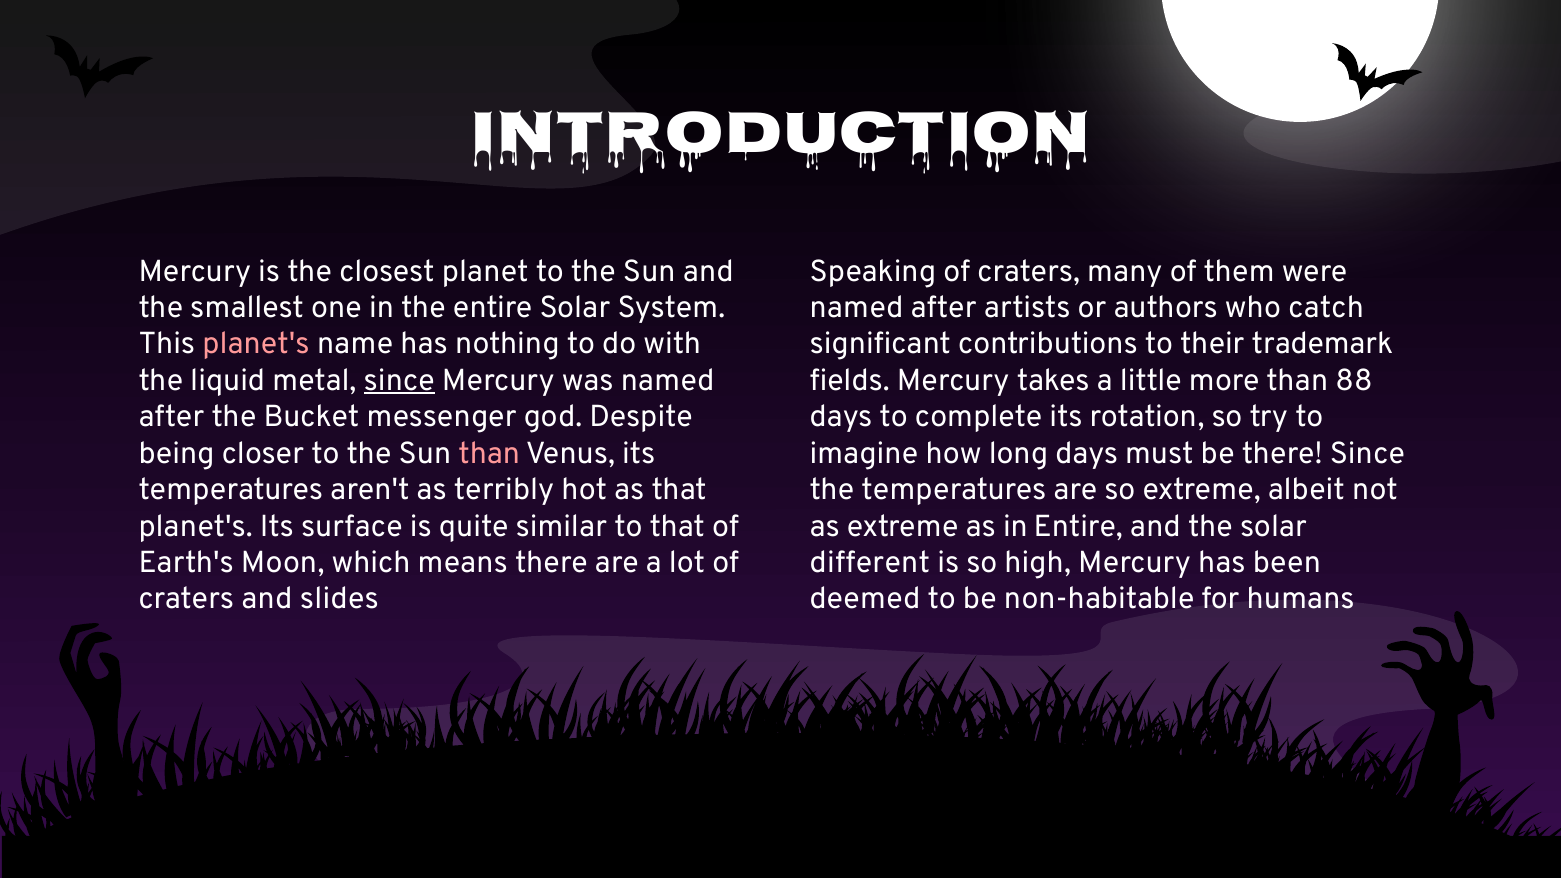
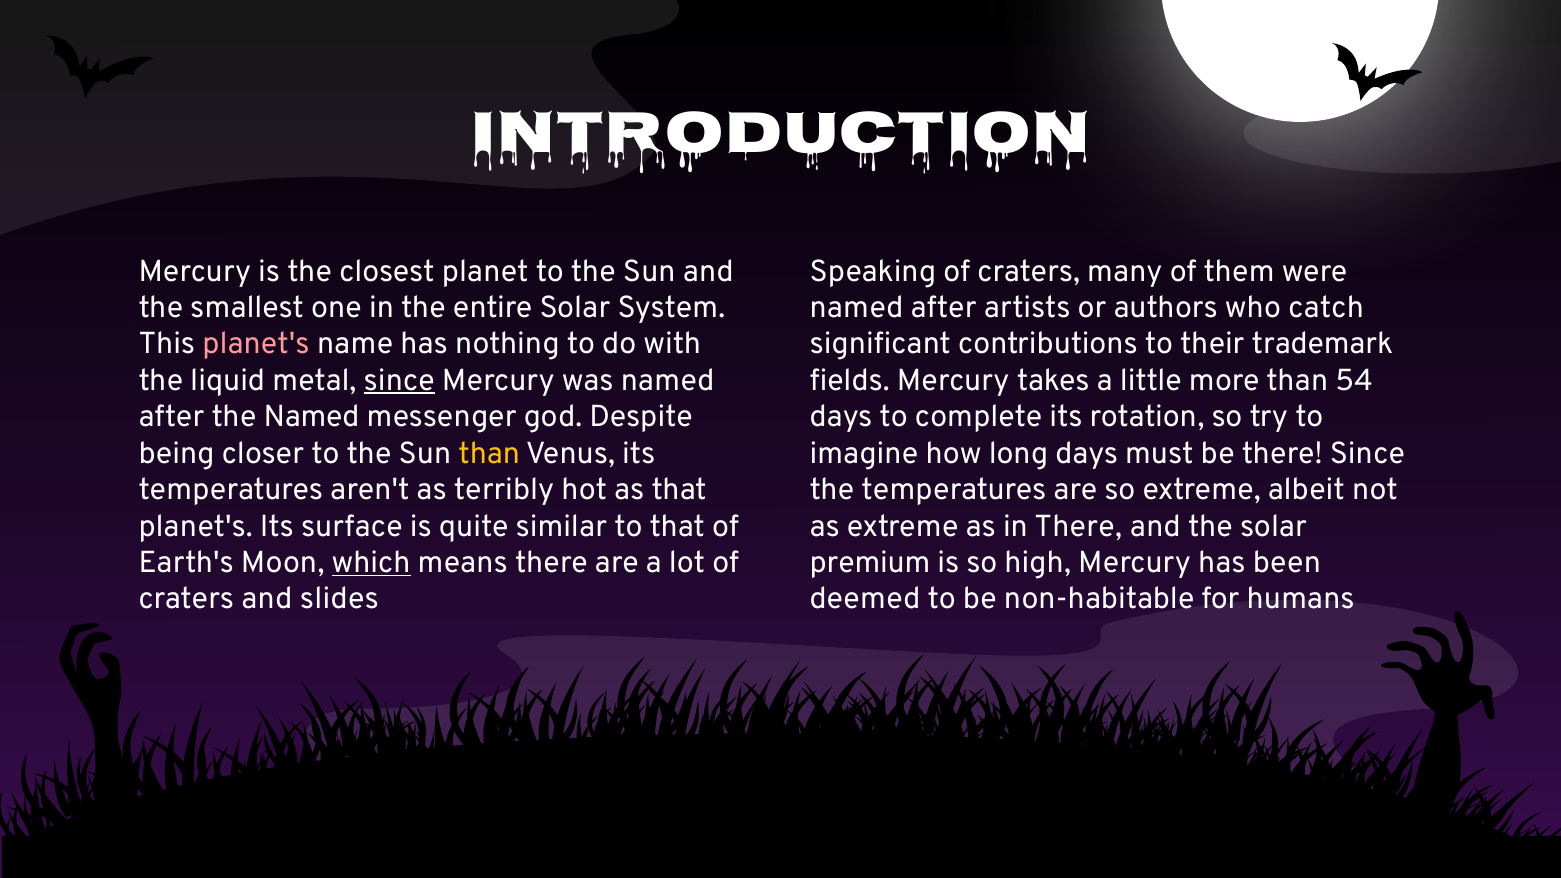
88: 88 -> 54
the Bucket: Bucket -> Named
than at (489, 453) colour: pink -> yellow
in Entire: Entire -> There
which underline: none -> present
different: different -> premium
